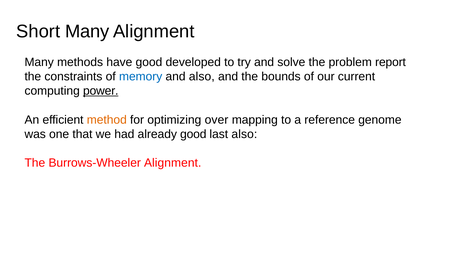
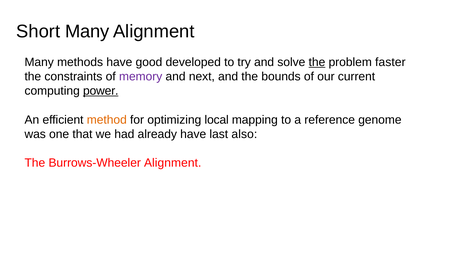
the at (317, 62) underline: none -> present
report: report -> faster
memory colour: blue -> purple
and also: also -> next
over: over -> local
already good: good -> have
